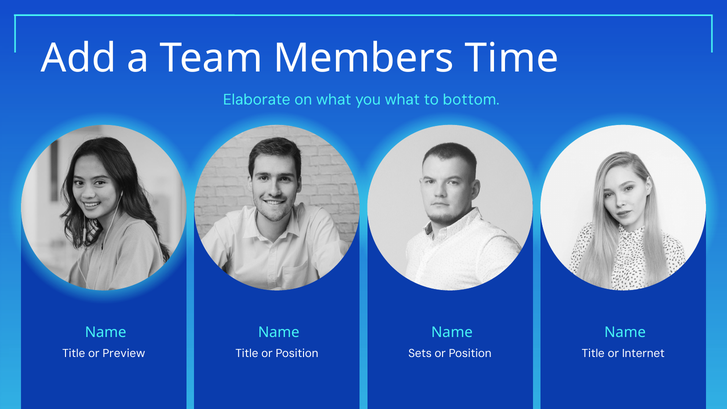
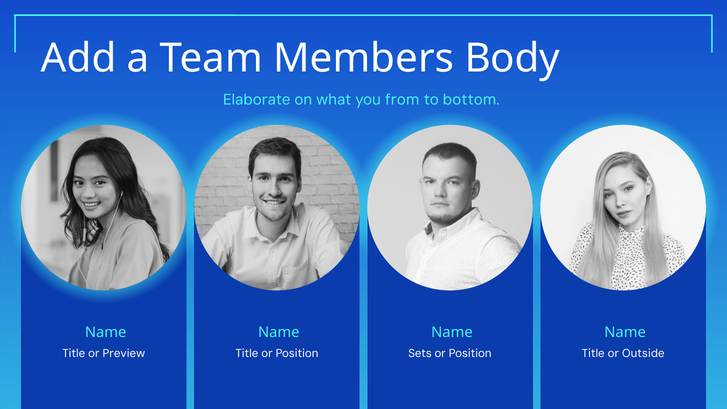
Time: Time -> Body
you what: what -> from
Internet: Internet -> Outside
